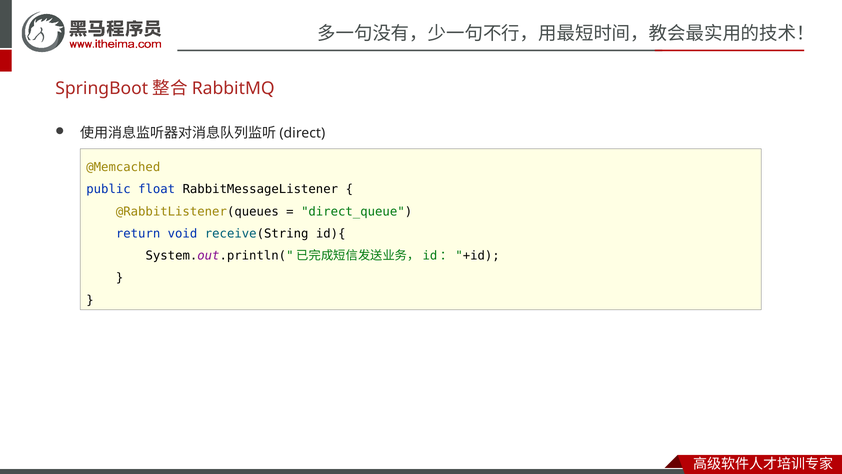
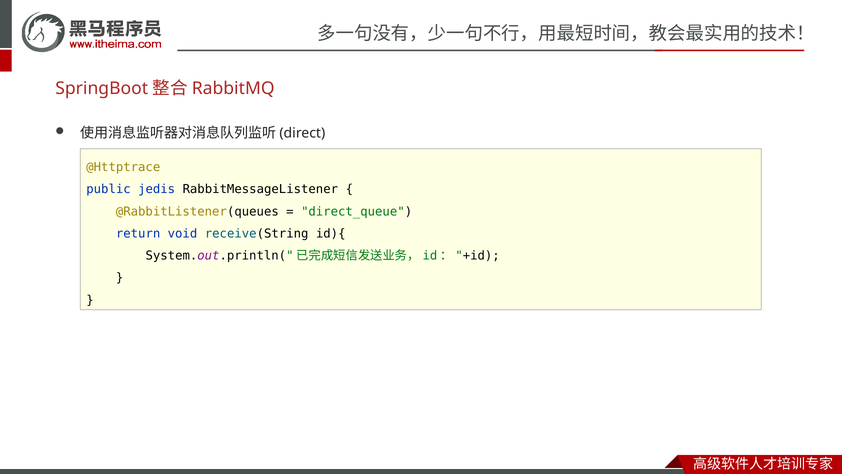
@Memcached: @Memcached -> @Httptrace
float: float -> jedis
